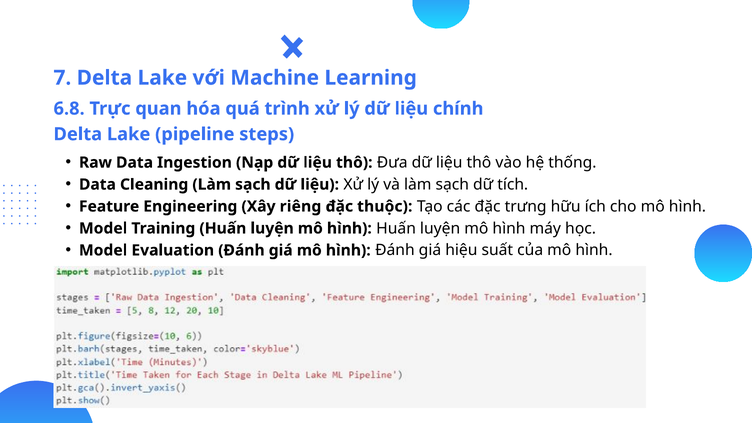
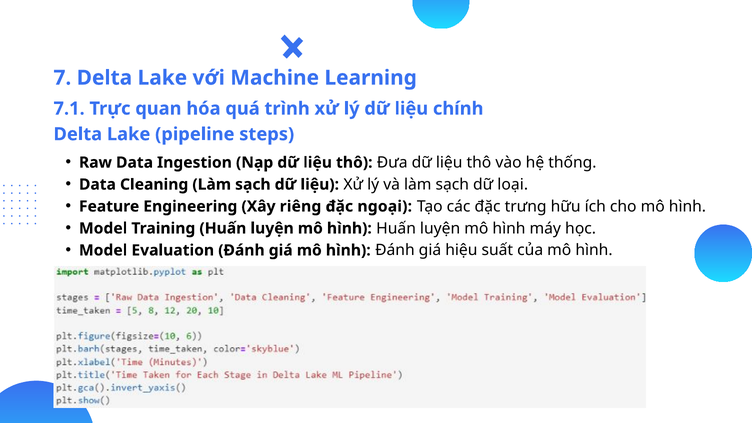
6.8: 6.8 -> 7.1
tích: tích -> loại
thuộc: thuộc -> ngoại
